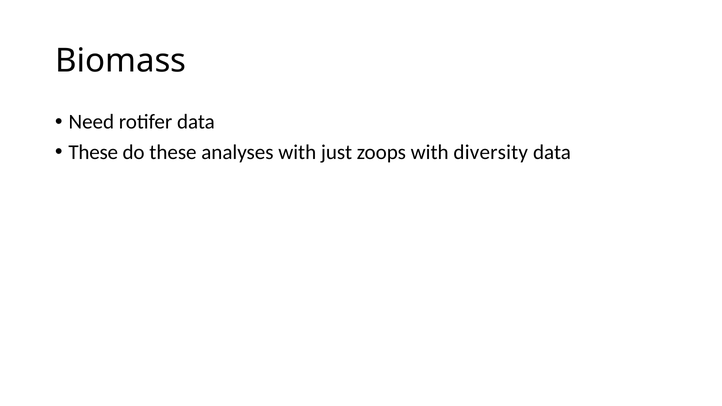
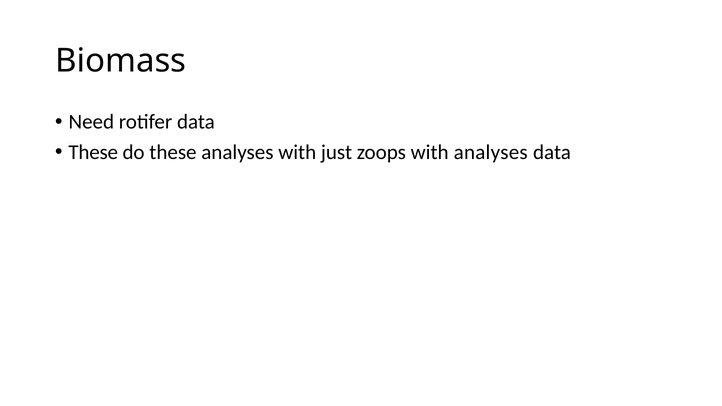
with diversity: diversity -> analyses
